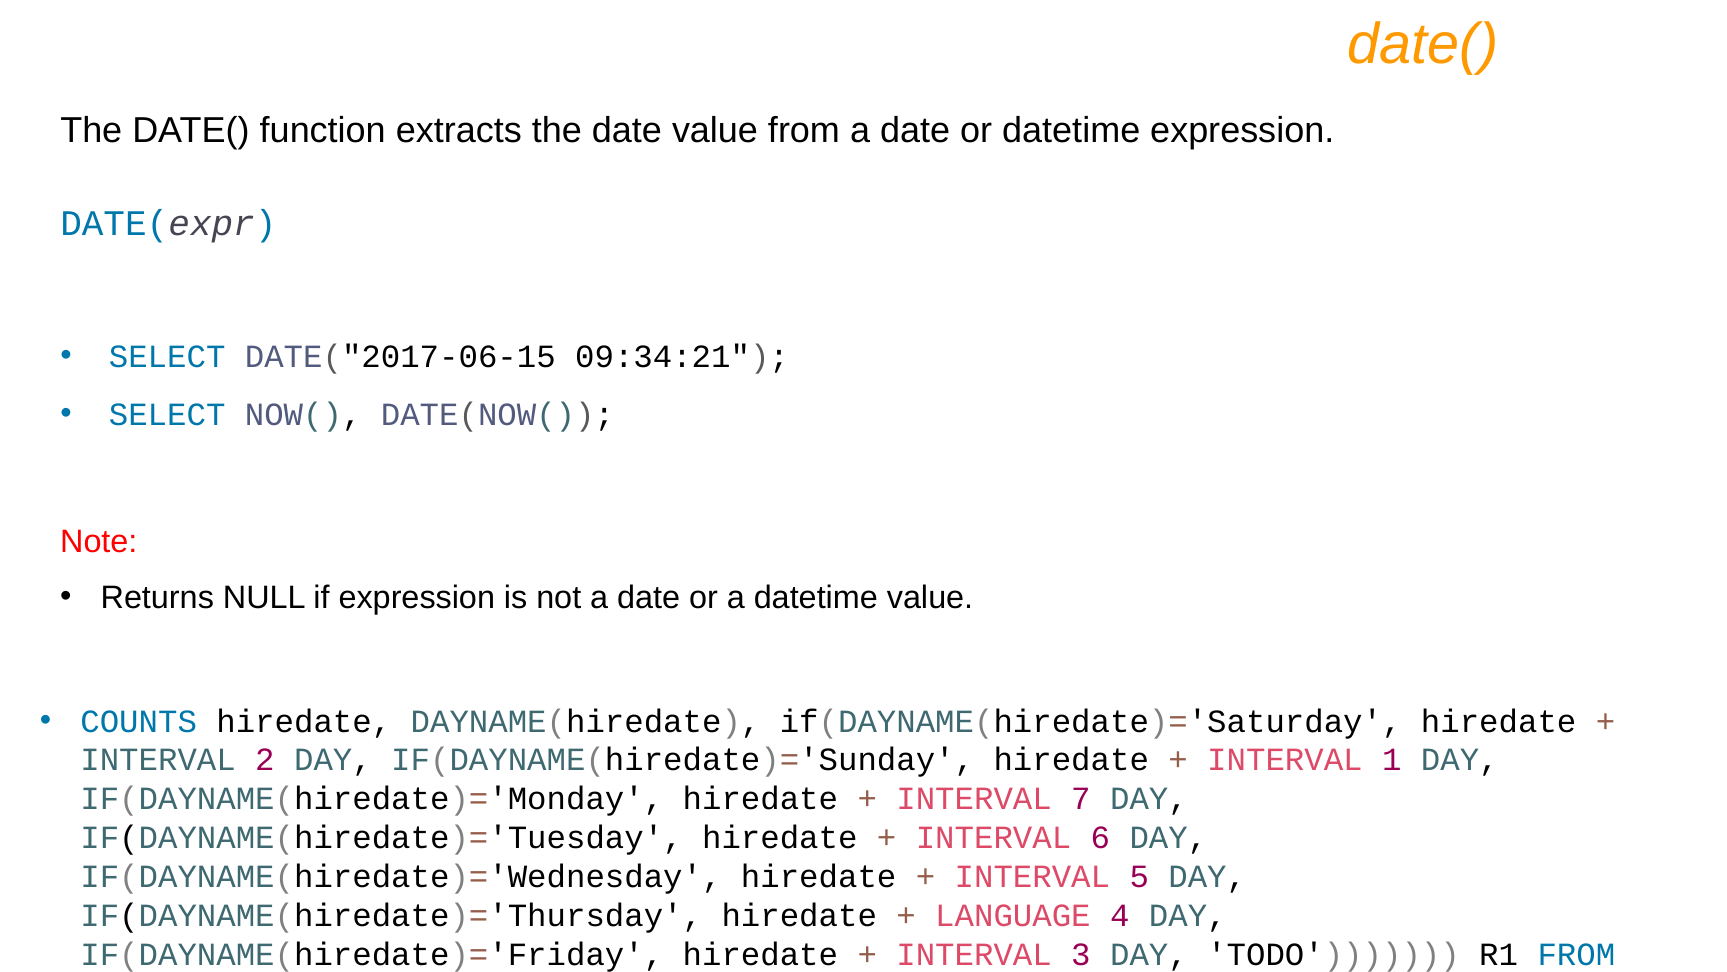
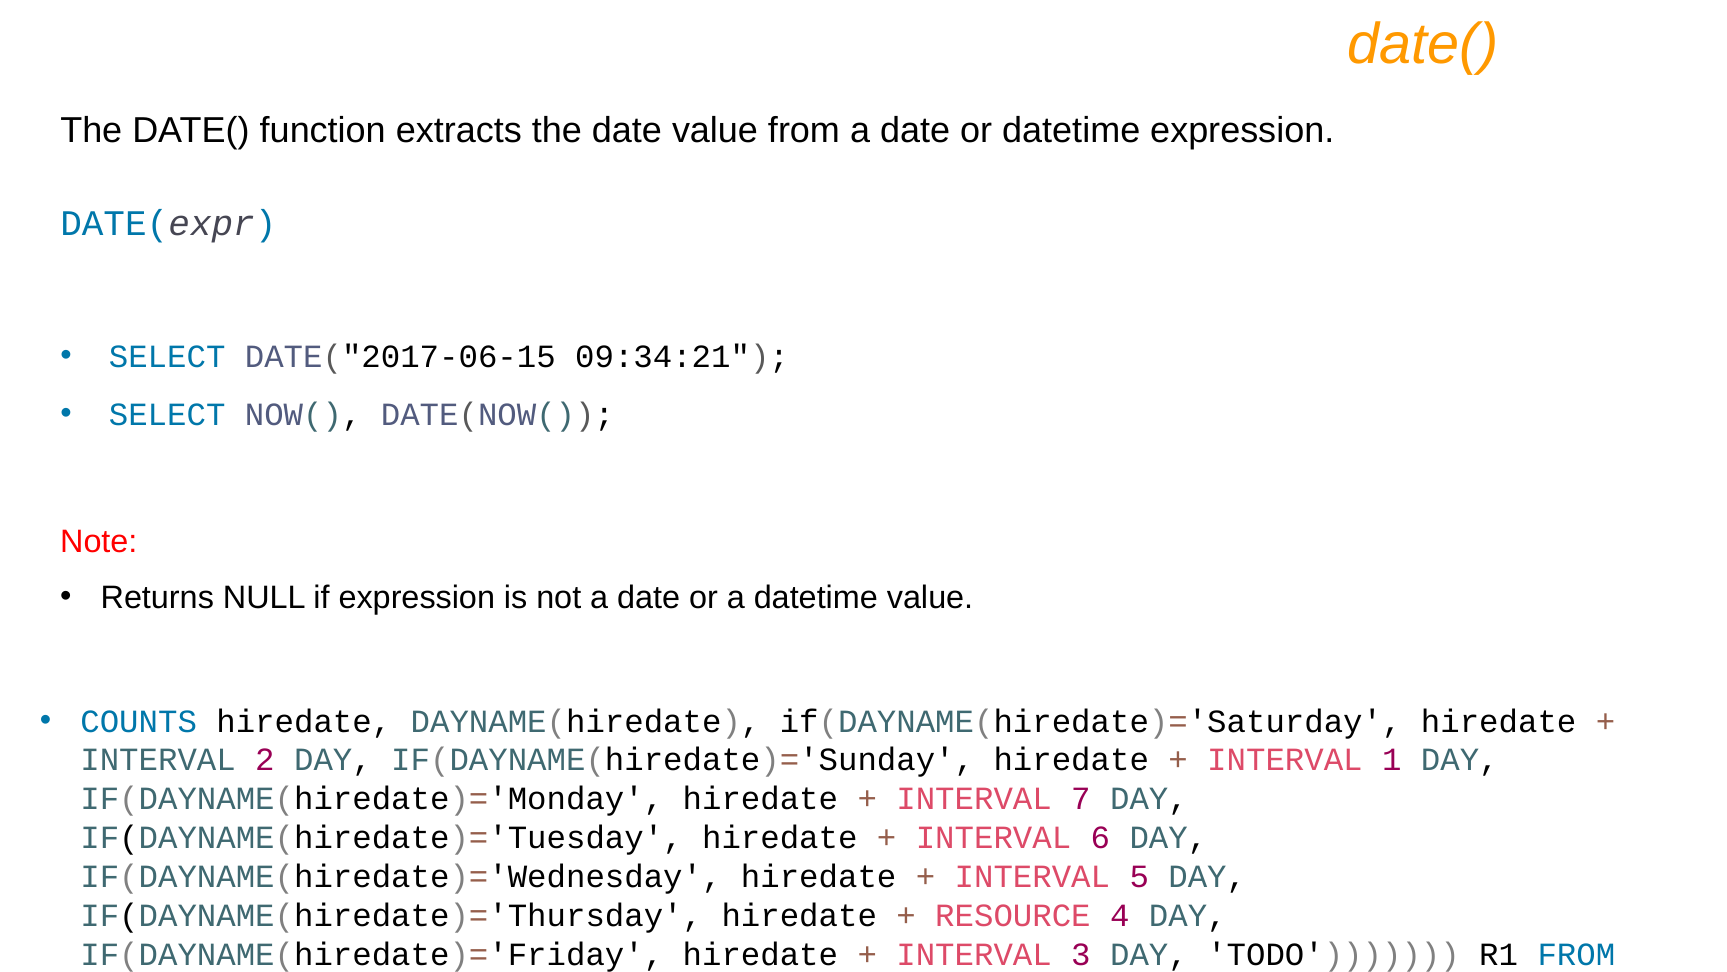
LANGUAGE: LANGUAGE -> RESOURCE
